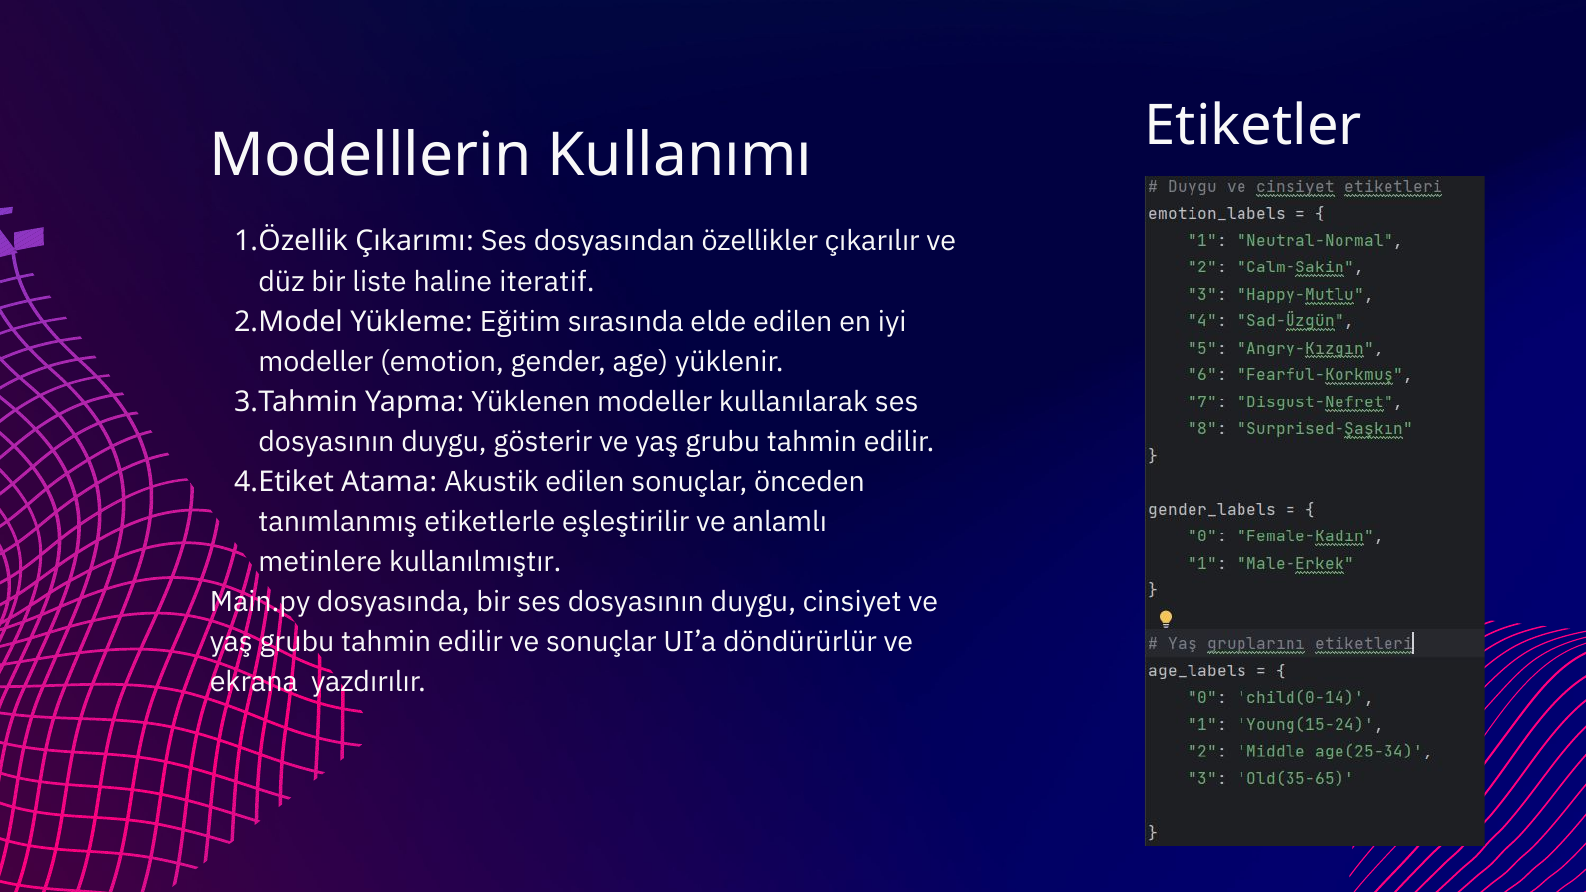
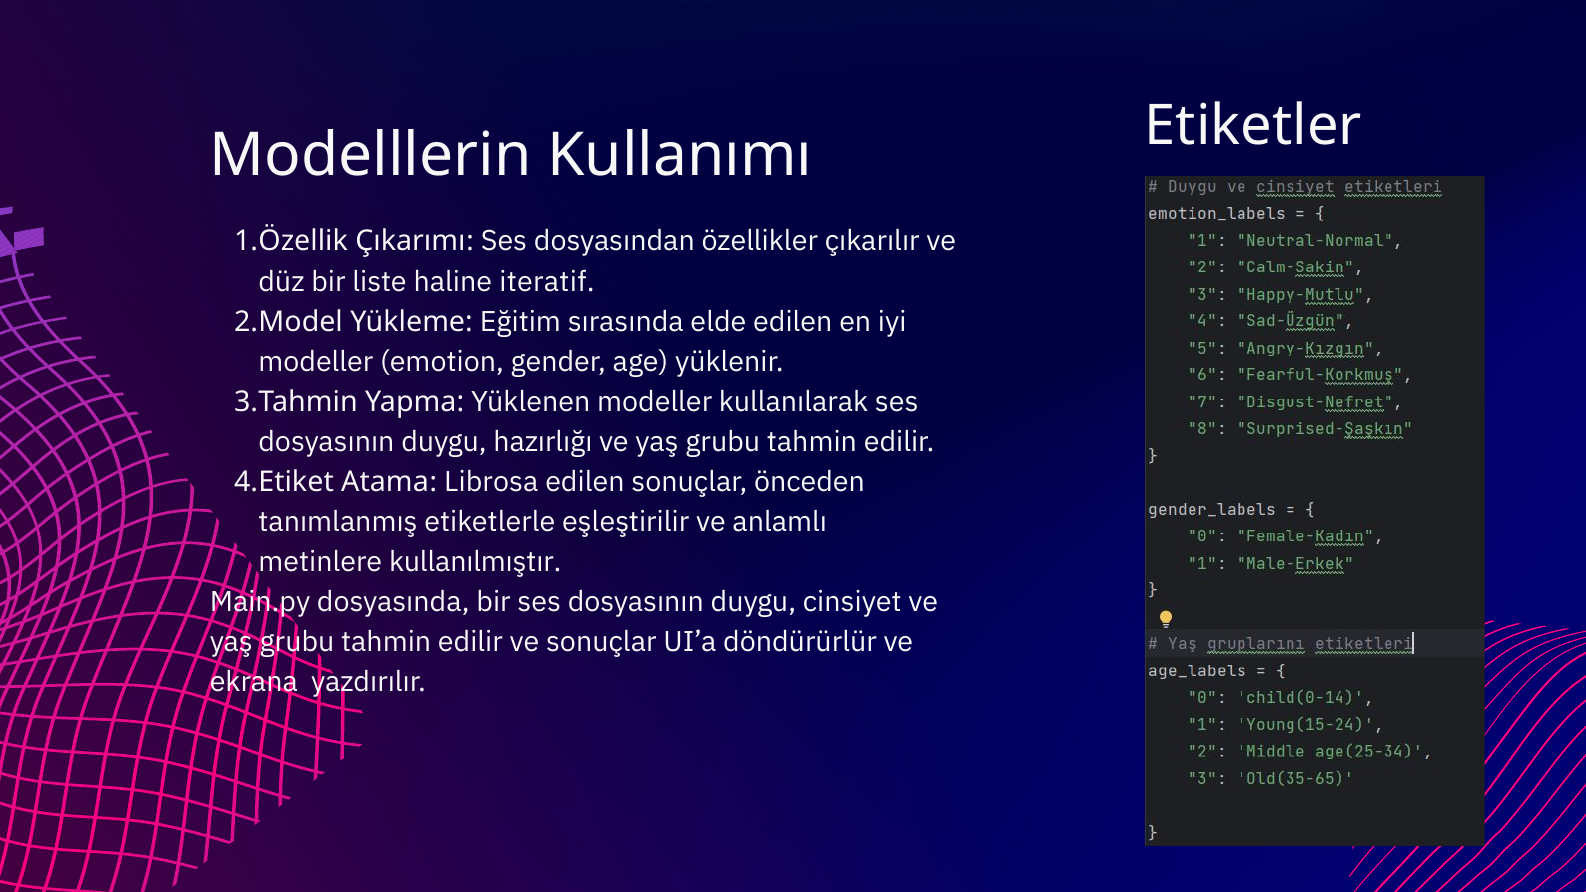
gösterir: gösterir -> hazırlığı
Akustik: Akustik -> Librosa
